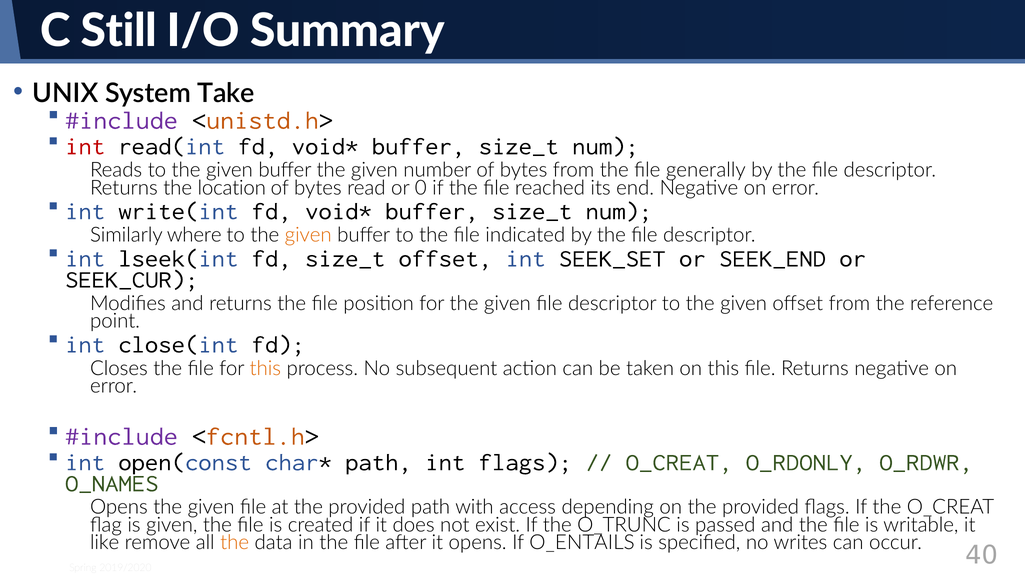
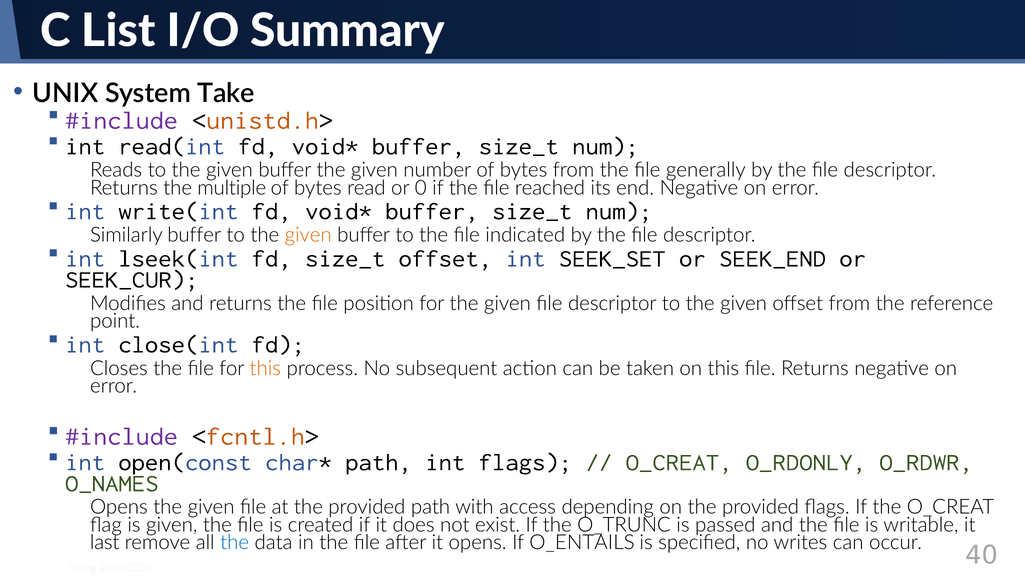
Still: Still -> List
int at (85, 146) colour: red -> black
location: location -> multiple
Similarly where: where -> buffer
like: like -> last
the at (235, 542) colour: orange -> blue
